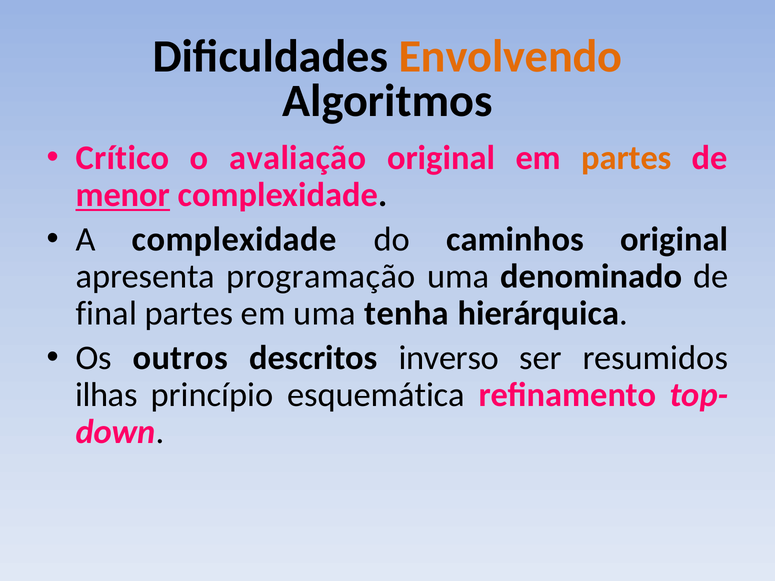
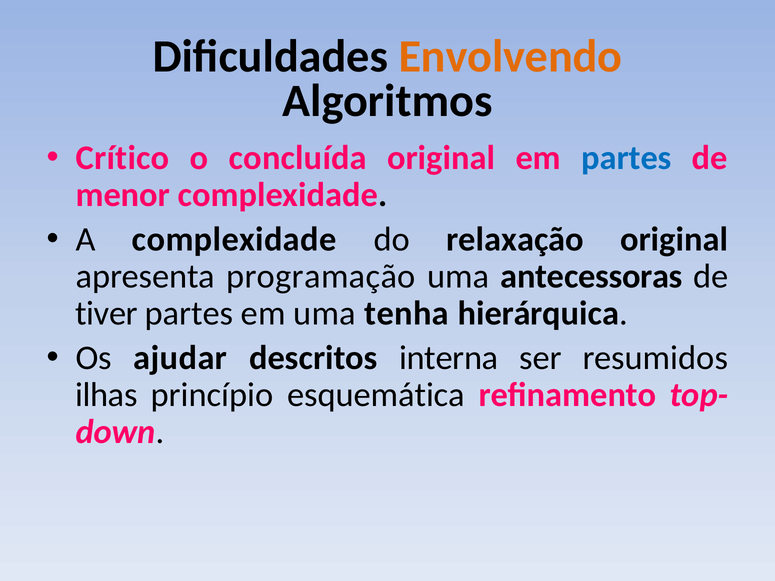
avaliação: avaliação -> concluída
partes at (626, 158) colour: orange -> blue
menor underline: present -> none
caminhos: caminhos -> relaxação
denominado: denominado -> antecessoras
final: final -> tiver
outros: outros -> ajudar
inverso: inverso -> interna
